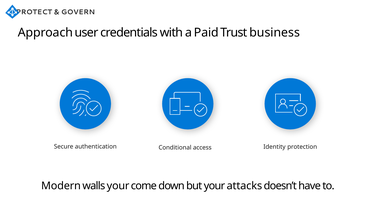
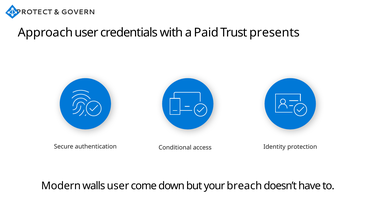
business: business -> presents
walls your: your -> user
attacks: attacks -> breach
